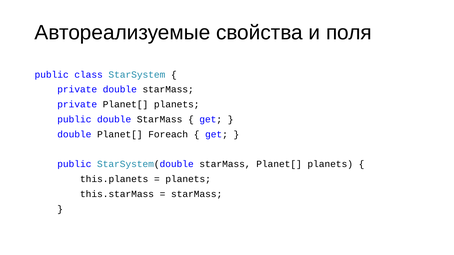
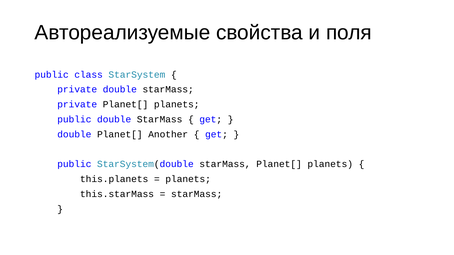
Foreach: Foreach -> Another
